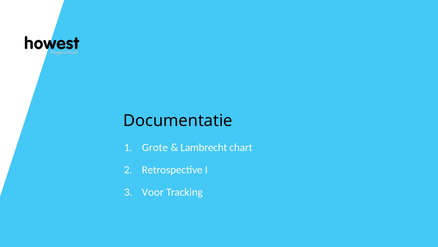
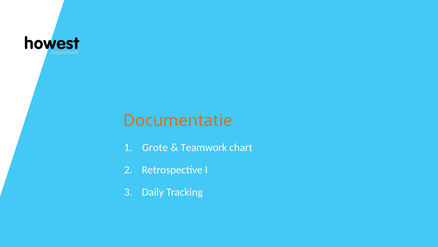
Documentatie colour: black -> orange
Lambrecht: Lambrecht -> Teamwork
Voor: Voor -> Daily
